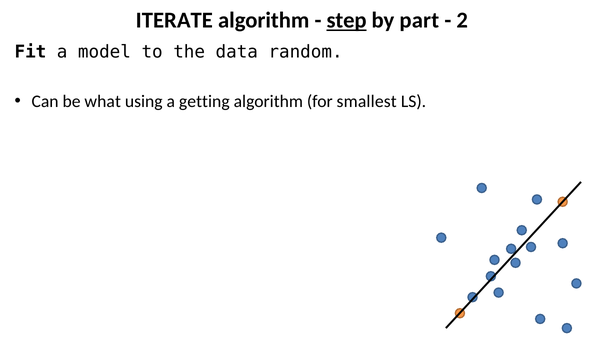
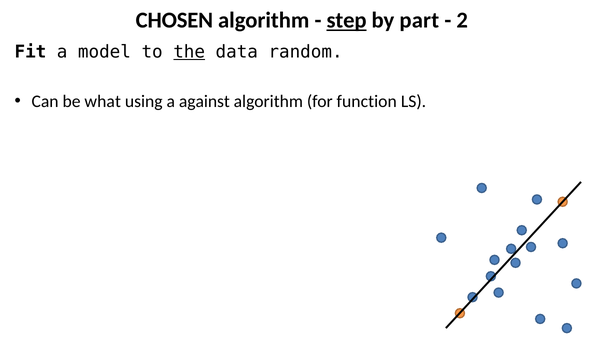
ITERATE: ITERATE -> CHOSEN
the underline: none -> present
getting: getting -> against
smallest: smallest -> function
